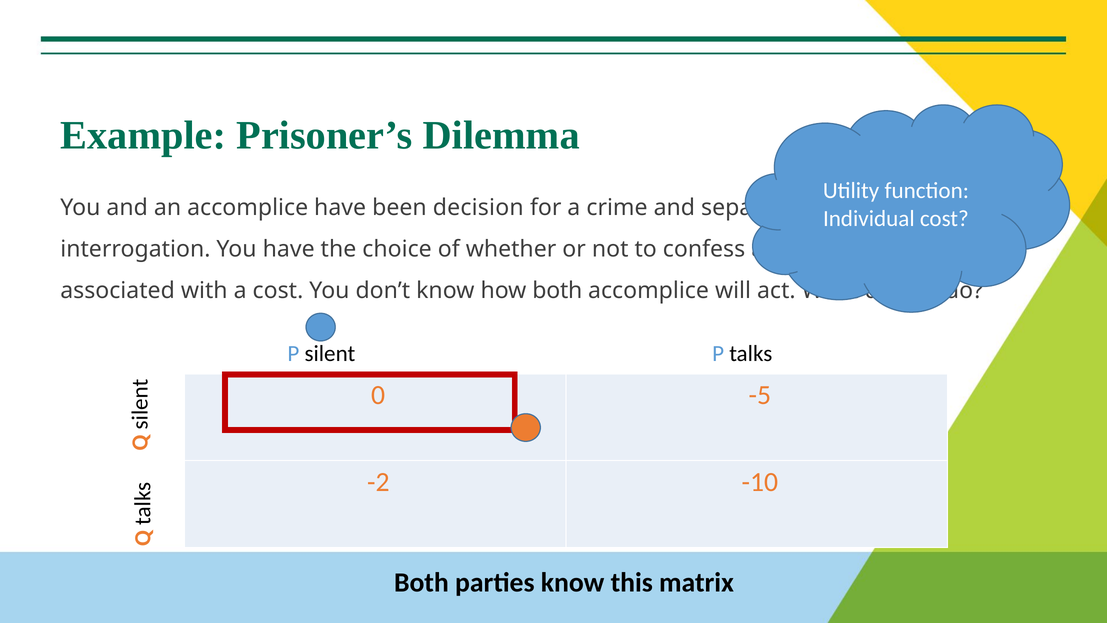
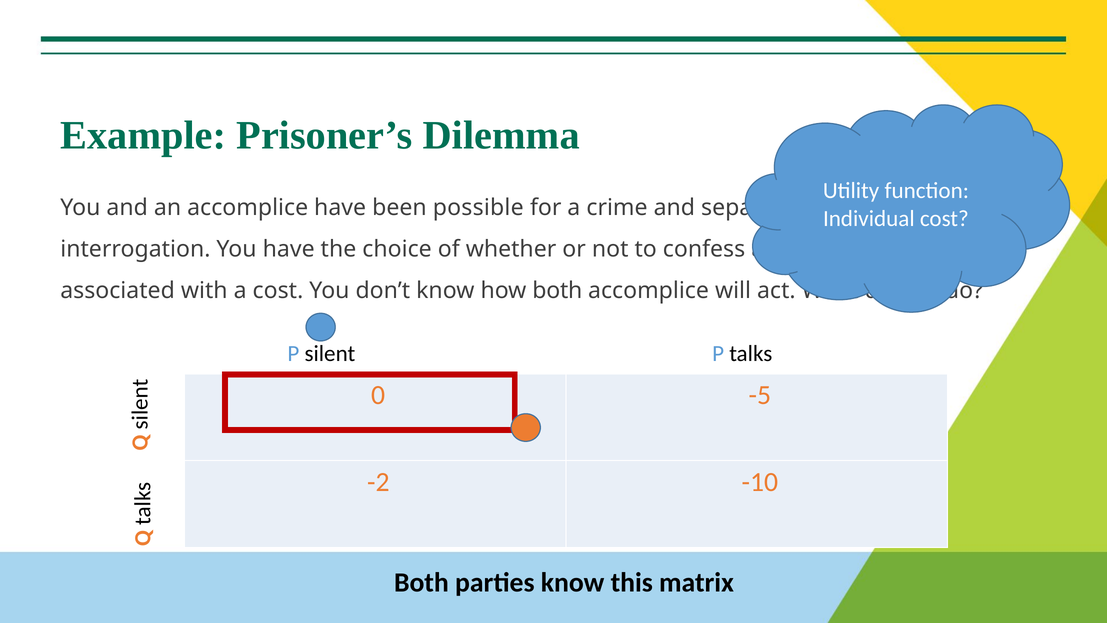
decision: decision -> possible
